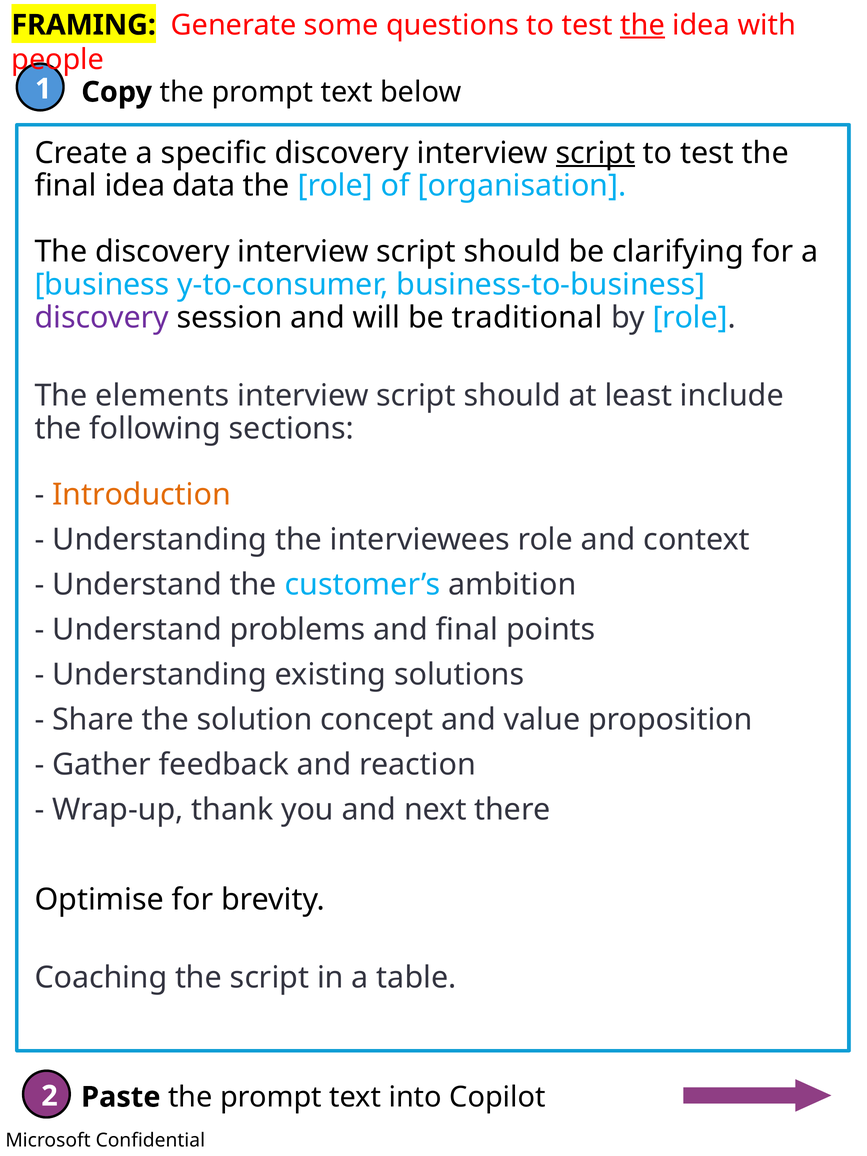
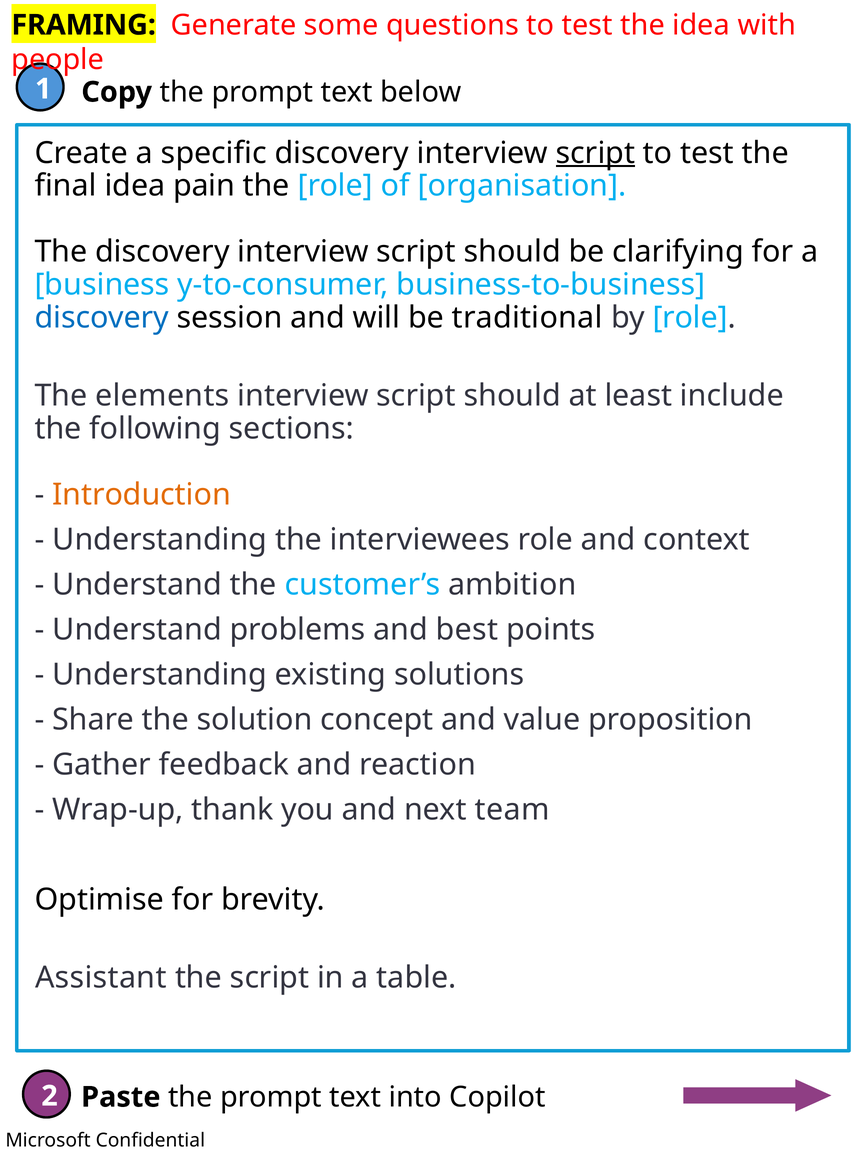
the at (643, 25) underline: present -> none
data: data -> pain
discovery at (102, 318) colour: purple -> blue
and final: final -> best
there: there -> team
Coaching: Coaching -> Assistant
